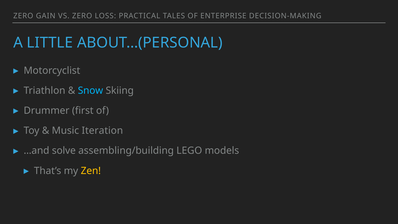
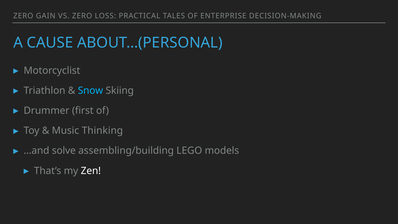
LITTLE: LITTLE -> CAUSE
Iteration: Iteration -> Thinking
Zen colour: yellow -> white
